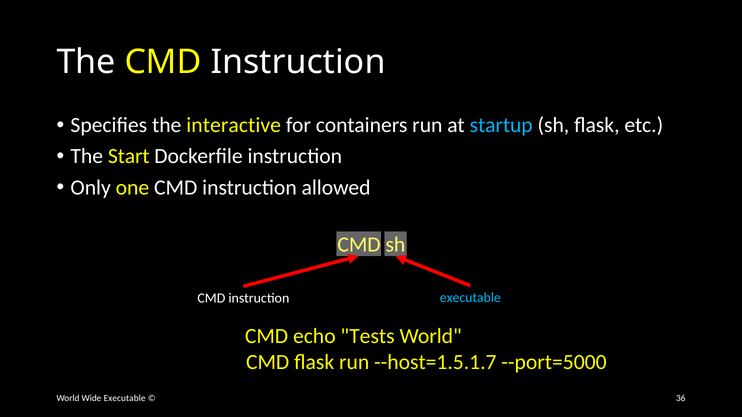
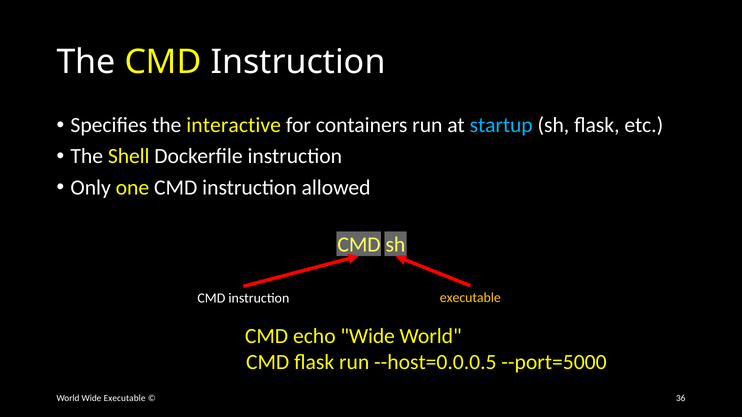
Start: Start -> Shell
executable at (470, 298) colour: light blue -> yellow
echo Tests: Tests -> Wide
--host=1.5.1.7: --host=1.5.1.7 -> --host=0.0.0.5
